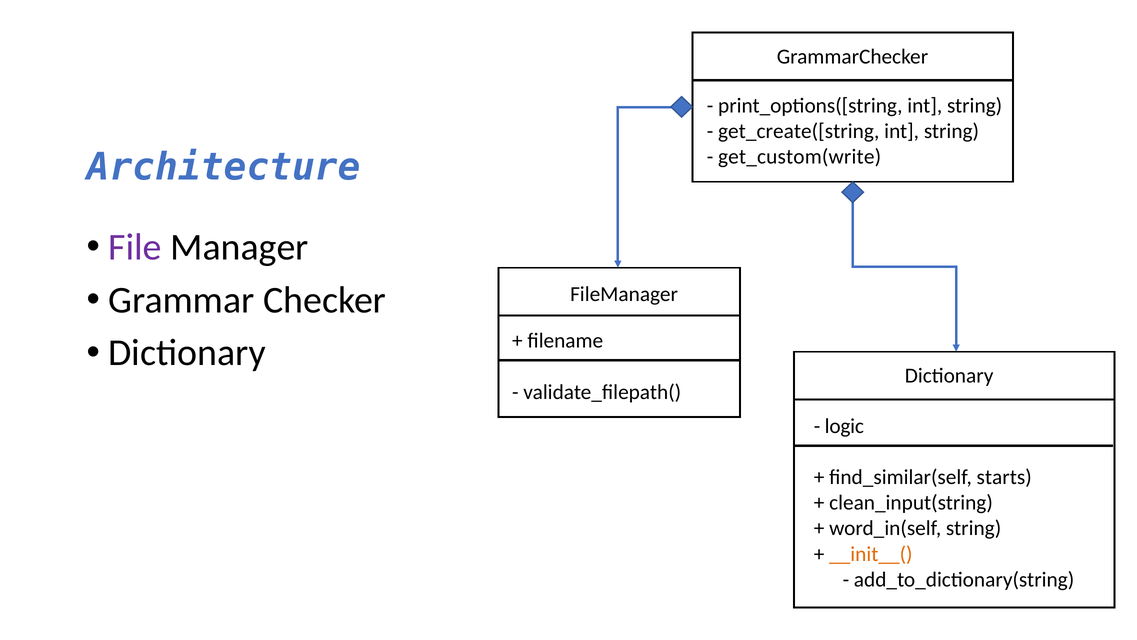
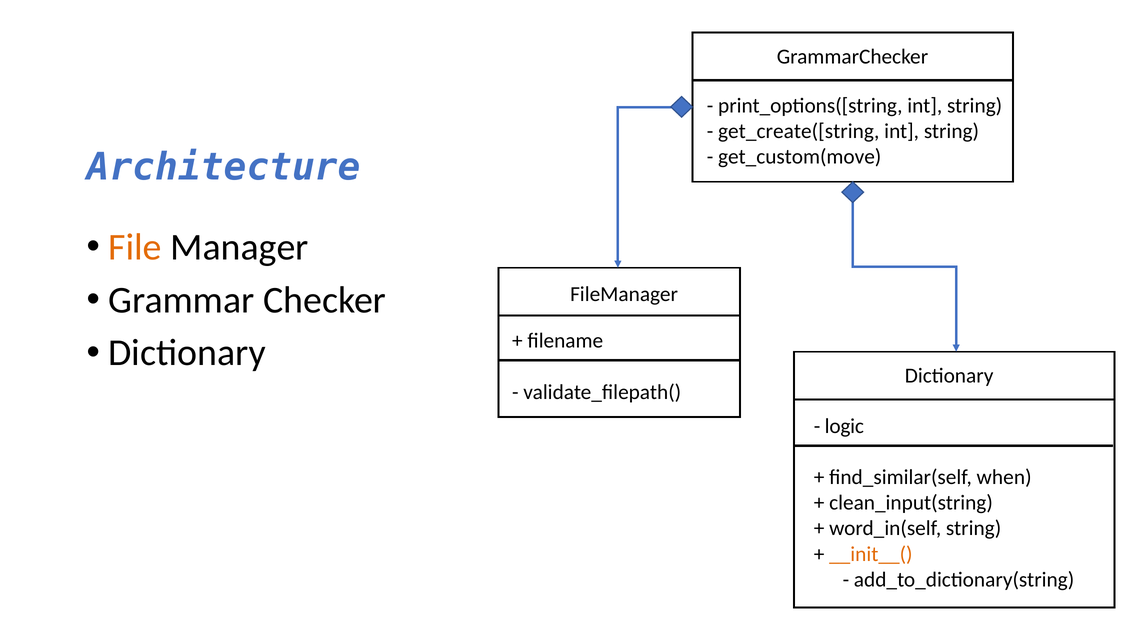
get_custom(write: get_custom(write -> get_custom(move
File colour: purple -> orange
starts: starts -> when
